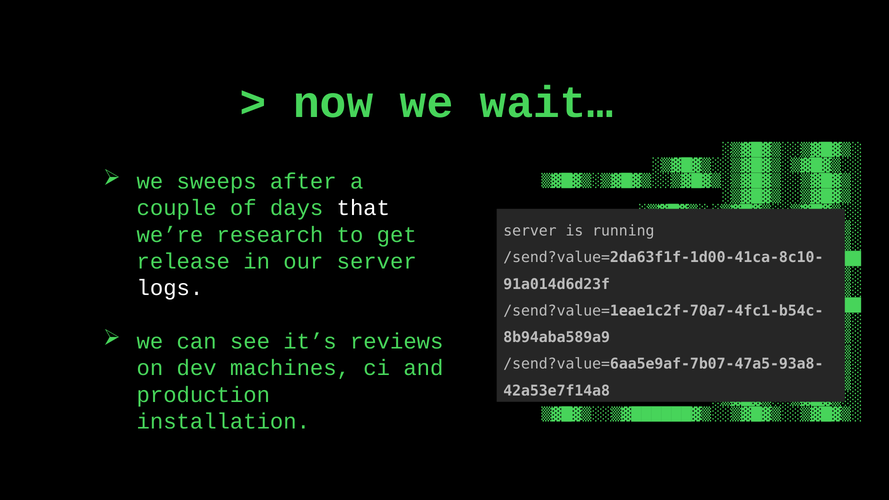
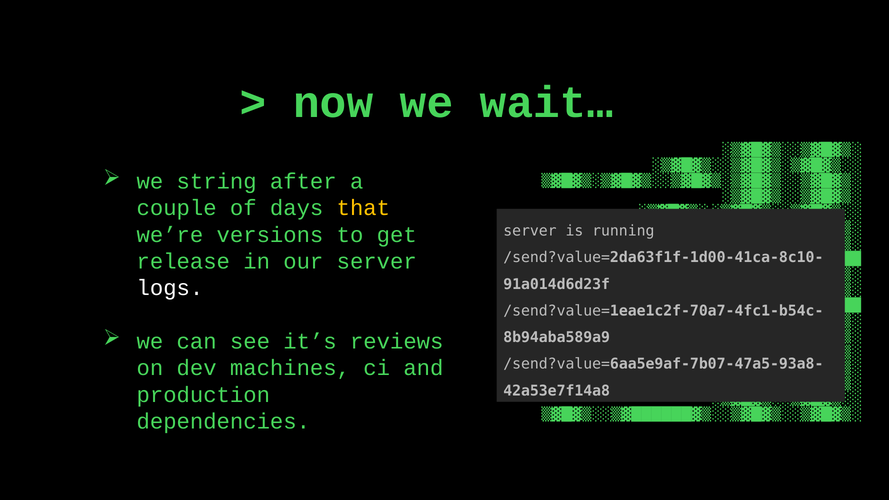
sweeps: sweeps -> string
that colour: white -> yellow
research: research -> versions
installation: installation -> dependencies
